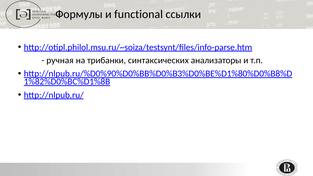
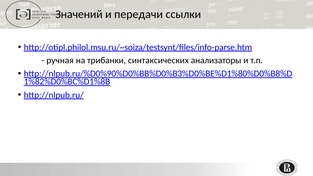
Формулы: Формулы -> Значений
functional: functional -> передачи
